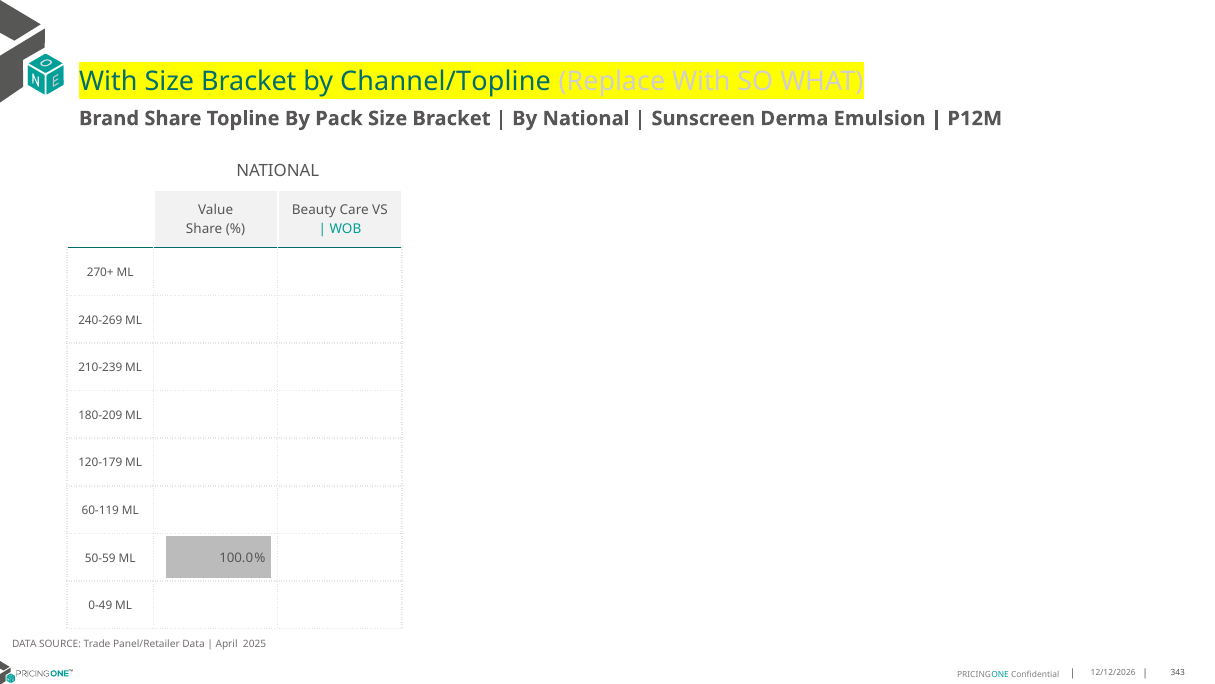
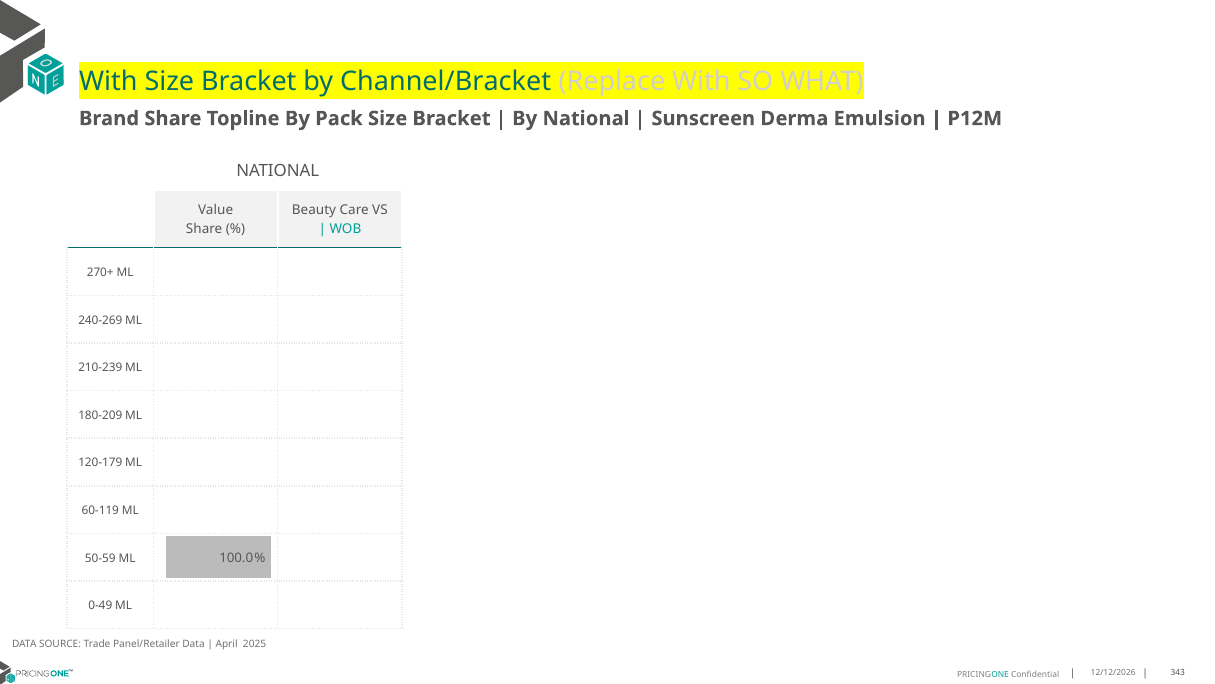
Channel/Topline: Channel/Topline -> Channel/Bracket
